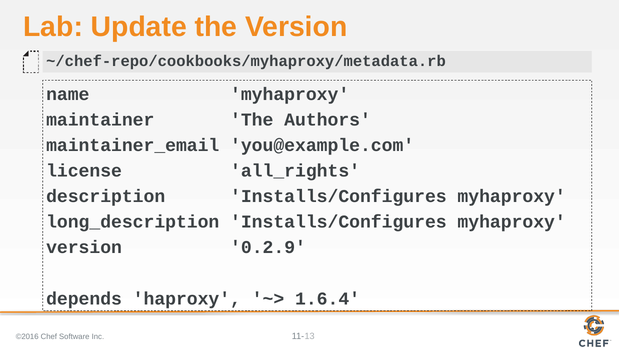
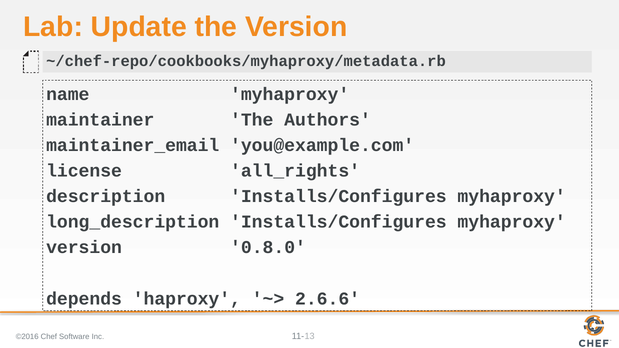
0.2.9: 0.2.9 -> 0.8.0
1.6.4: 1.6.4 -> 2.6.6
